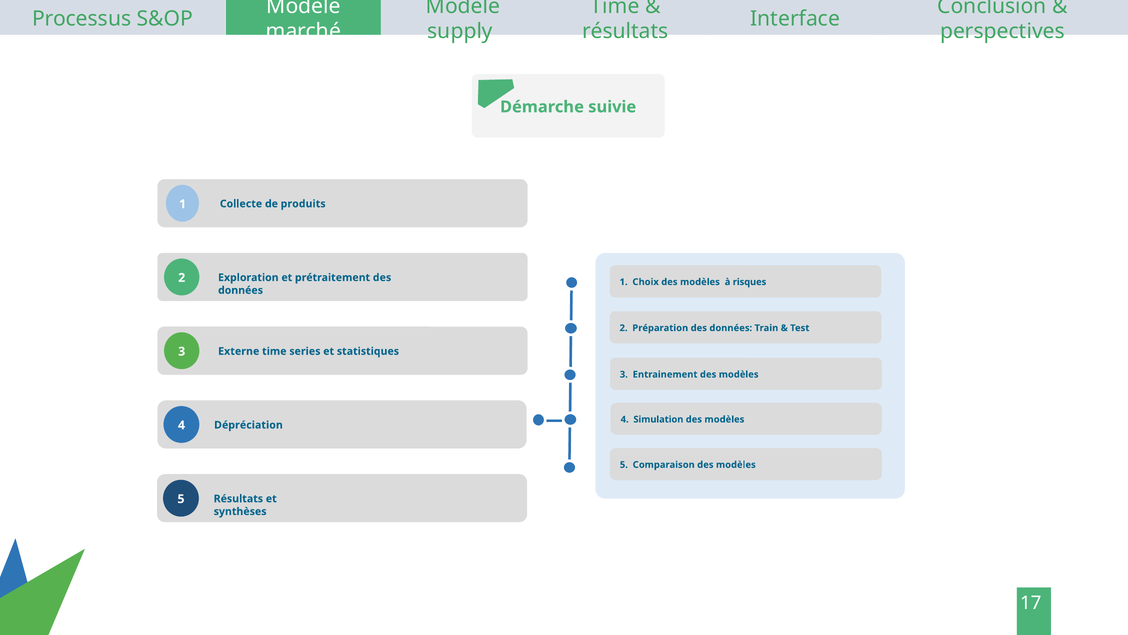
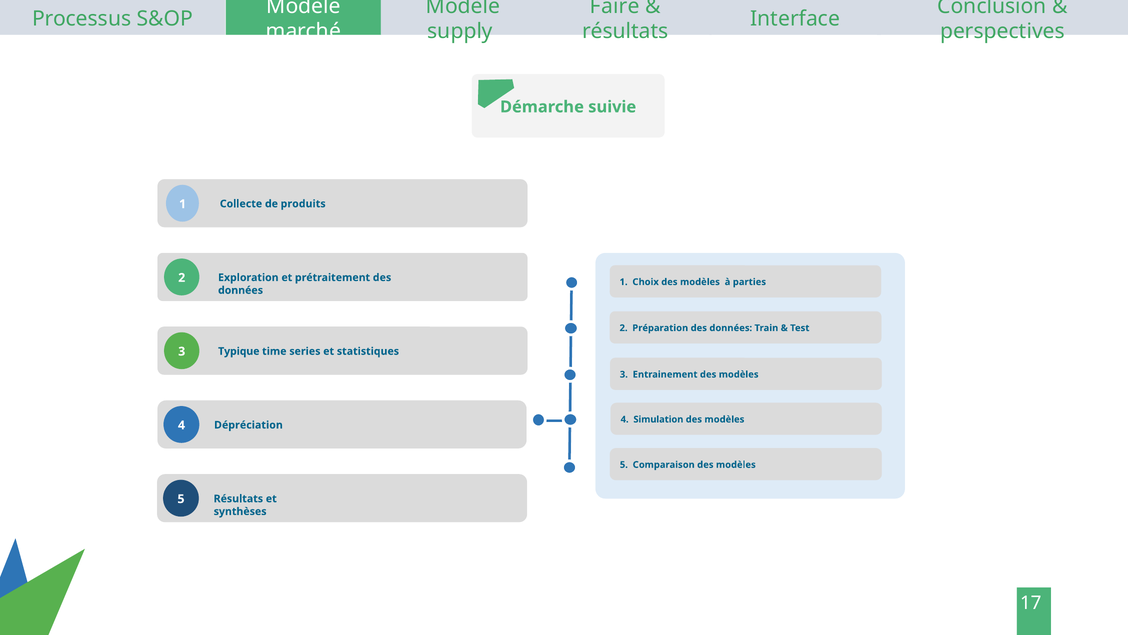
Time at (615, 6): Time -> Faire
risques: risques -> parties
Externe: Externe -> Typique
